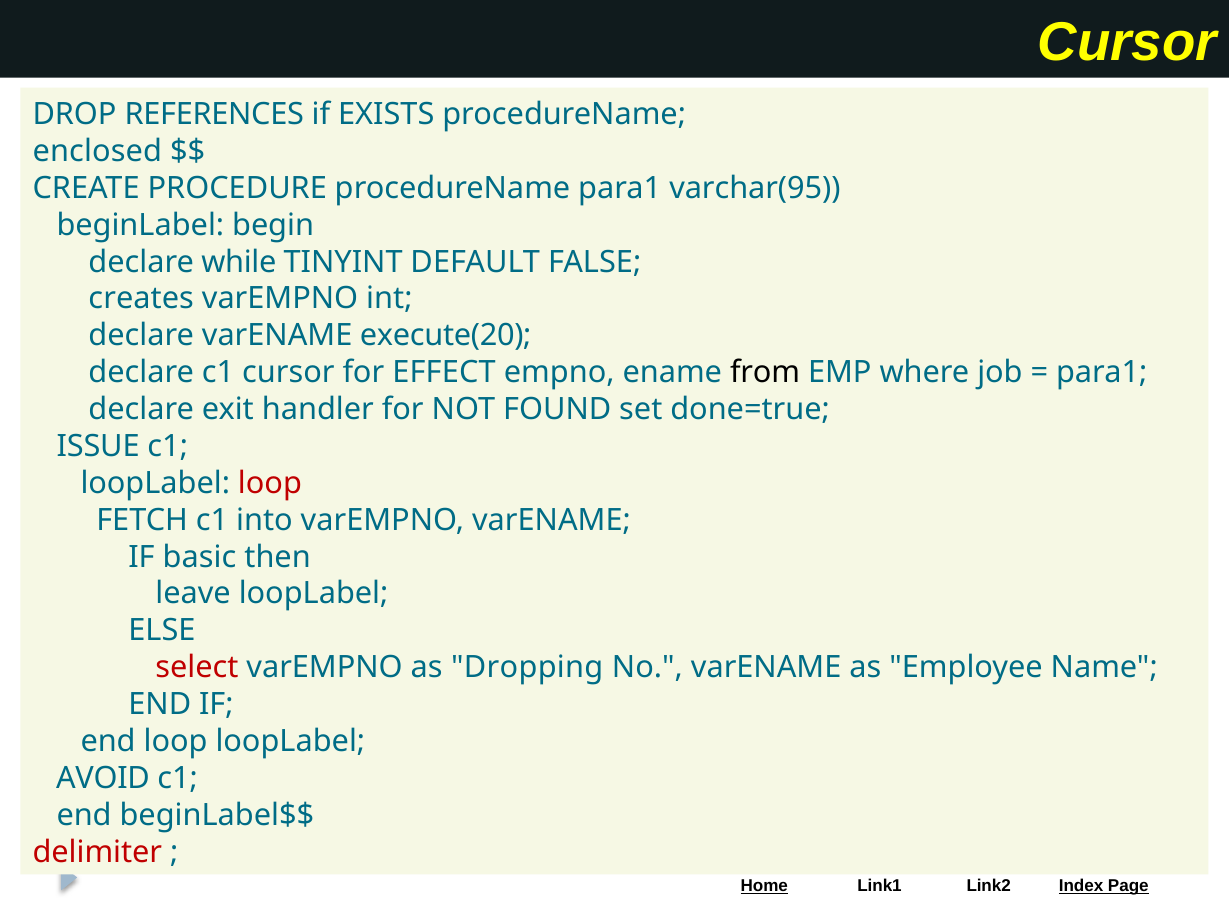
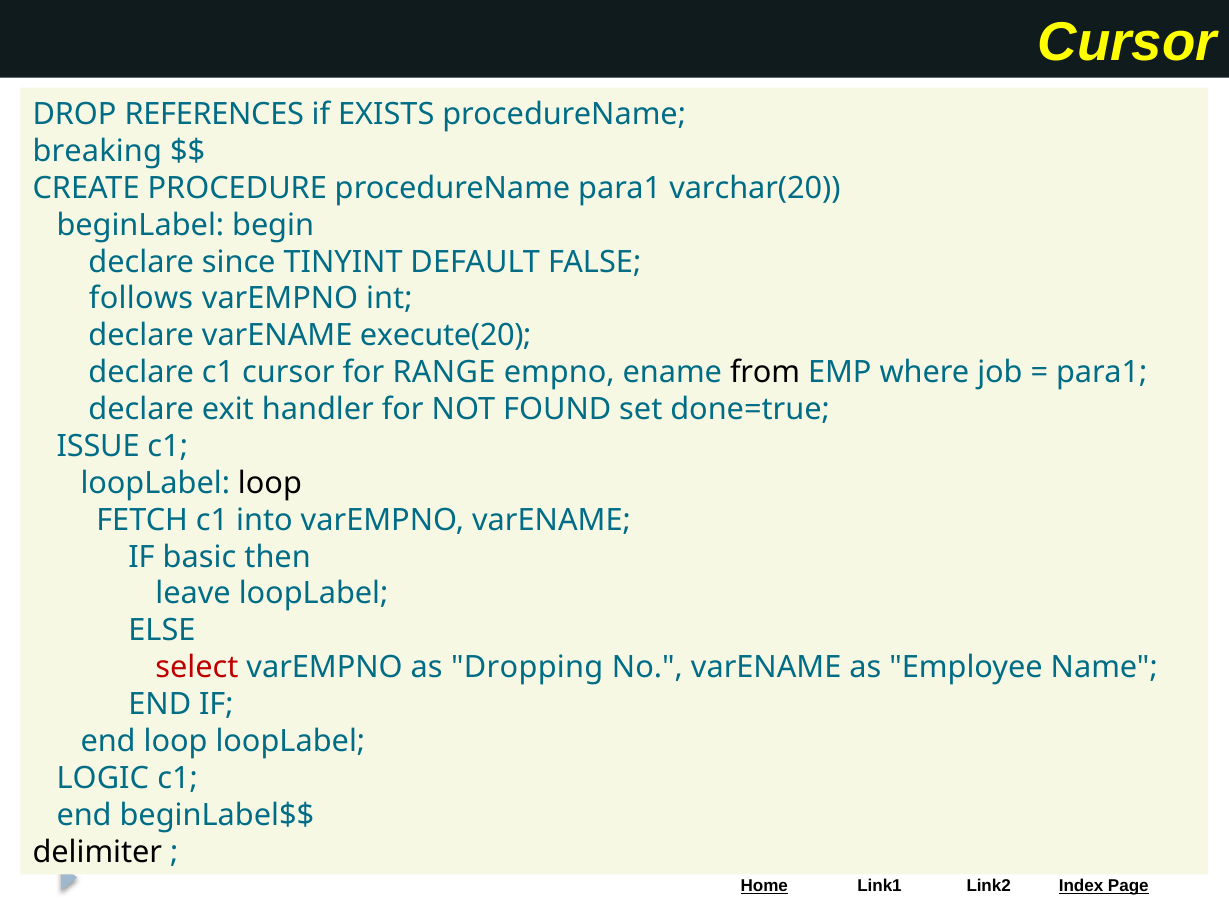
enclosed: enclosed -> breaking
varchar(95: varchar(95 -> varchar(20
while: while -> since
creates: creates -> follows
EFFECT: EFFECT -> RANGE
loop at (270, 483) colour: red -> black
AVOID: AVOID -> LOGIC
delimiter colour: red -> black
